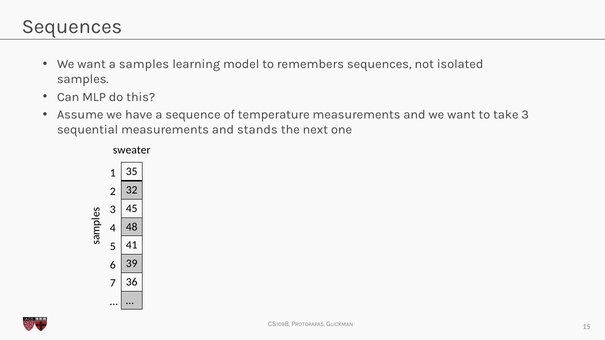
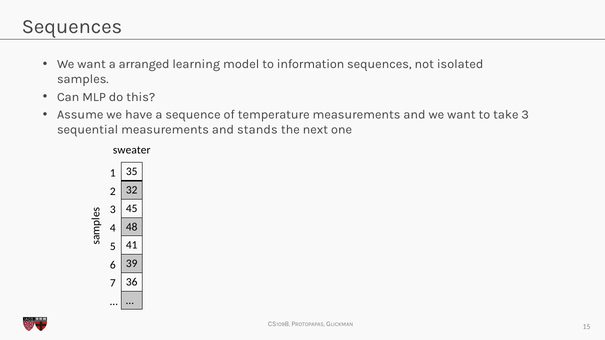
a samples: samples -> arranged
remembers: remembers -> information
